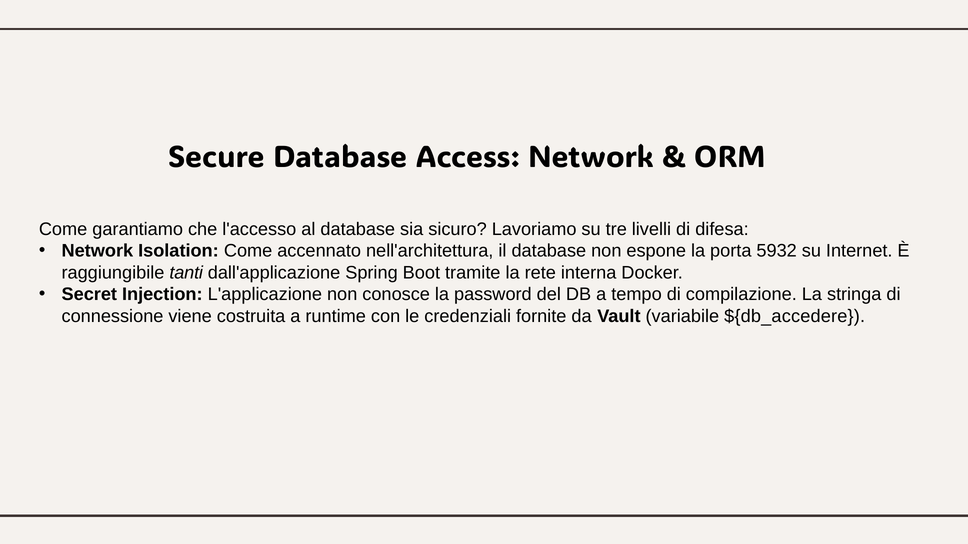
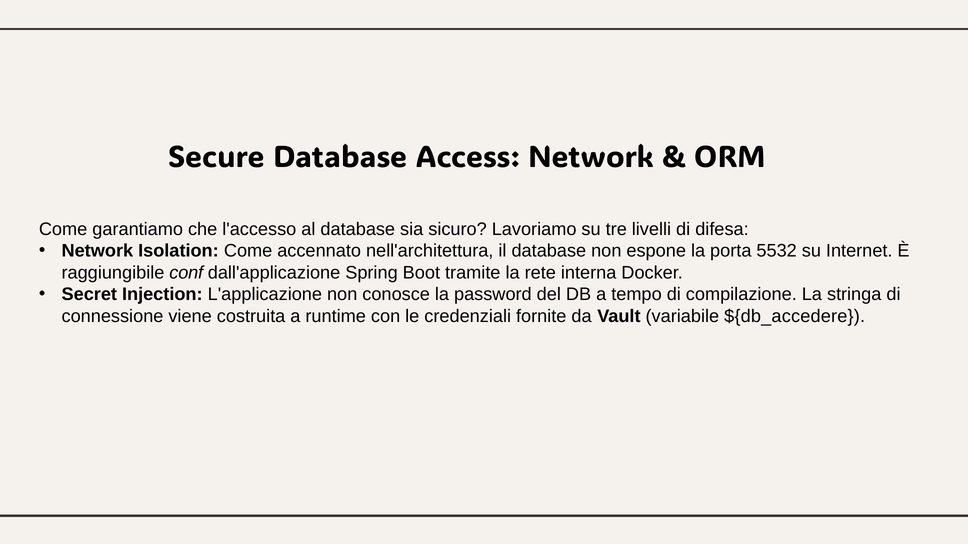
5932: 5932 -> 5532
tanti: tanti -> conf
